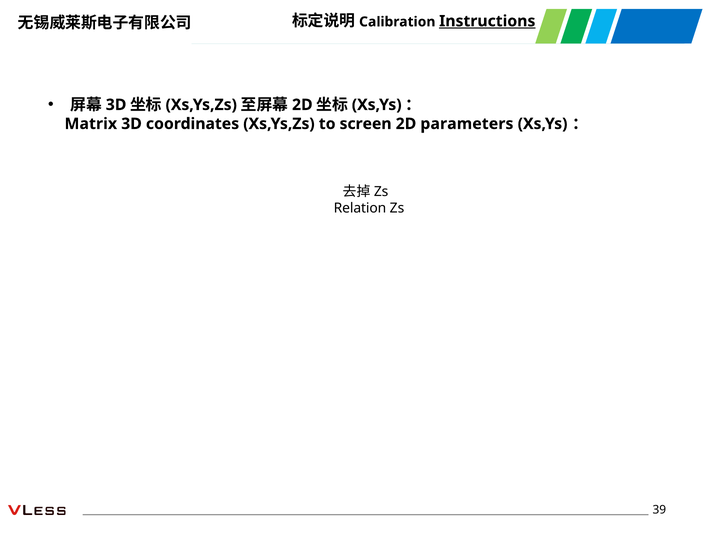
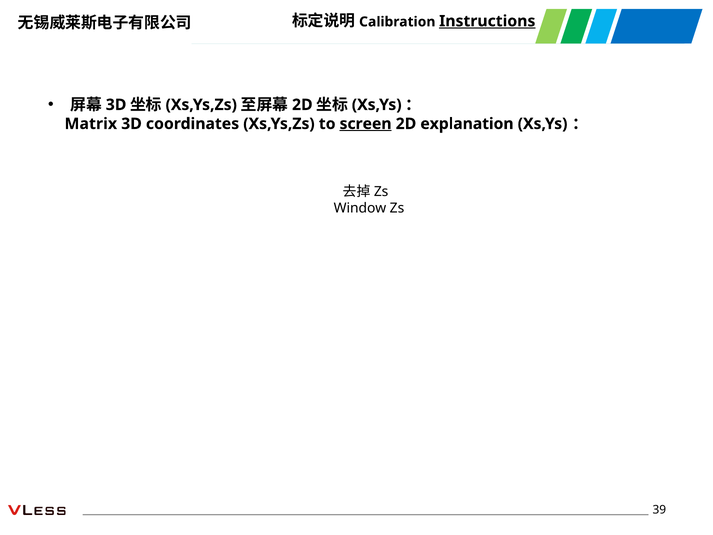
screen underline: none -> present
parameters: parameters -> explanation
Relation: Relation -> Window
